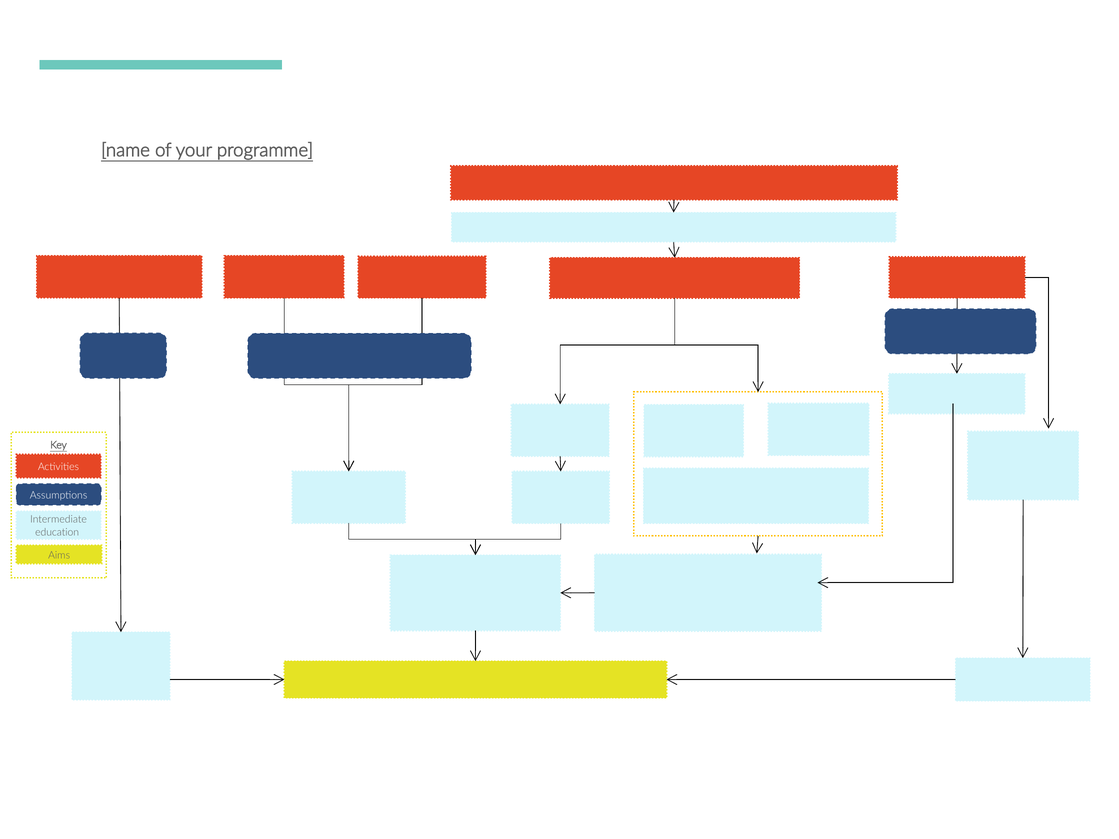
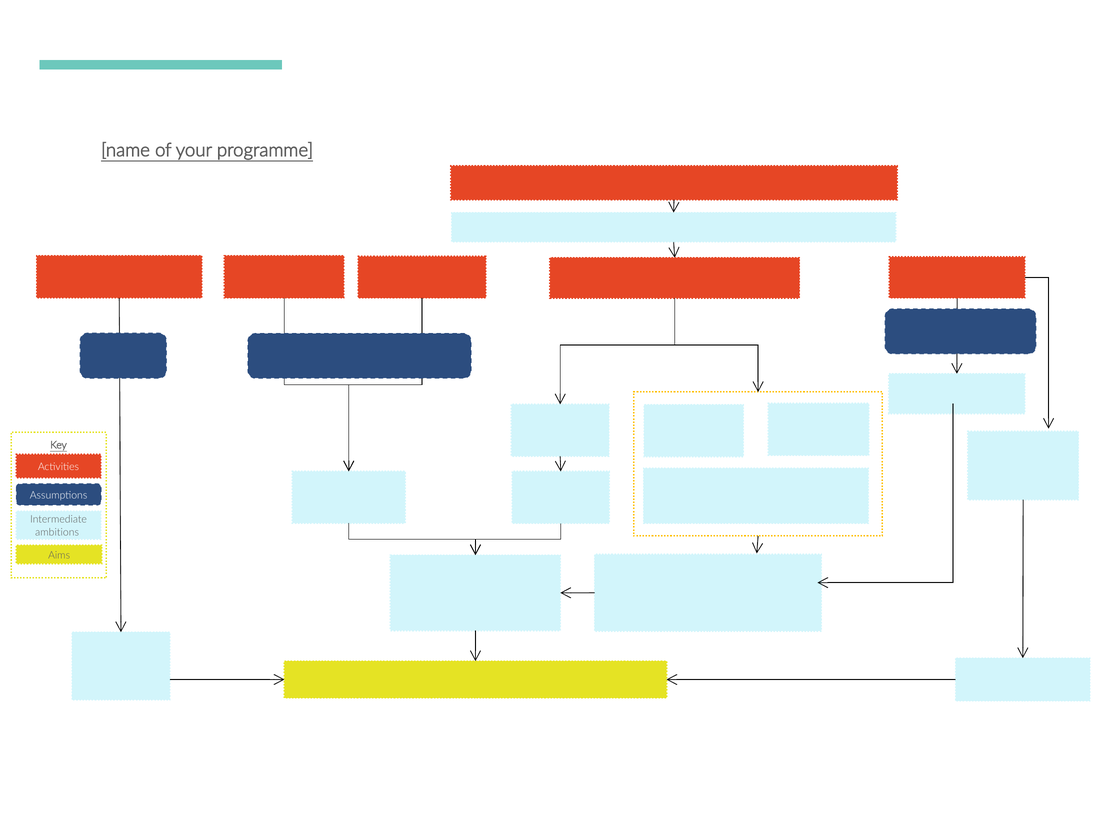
education: education -> ambitions
